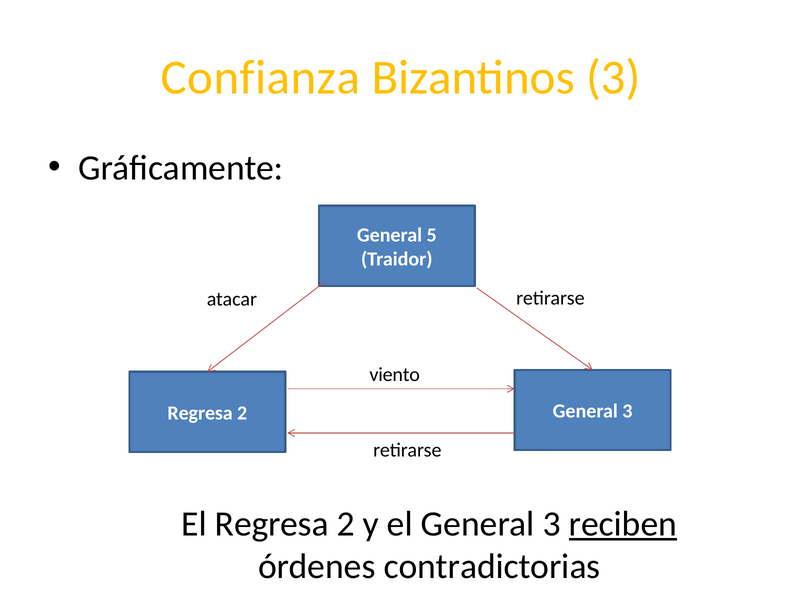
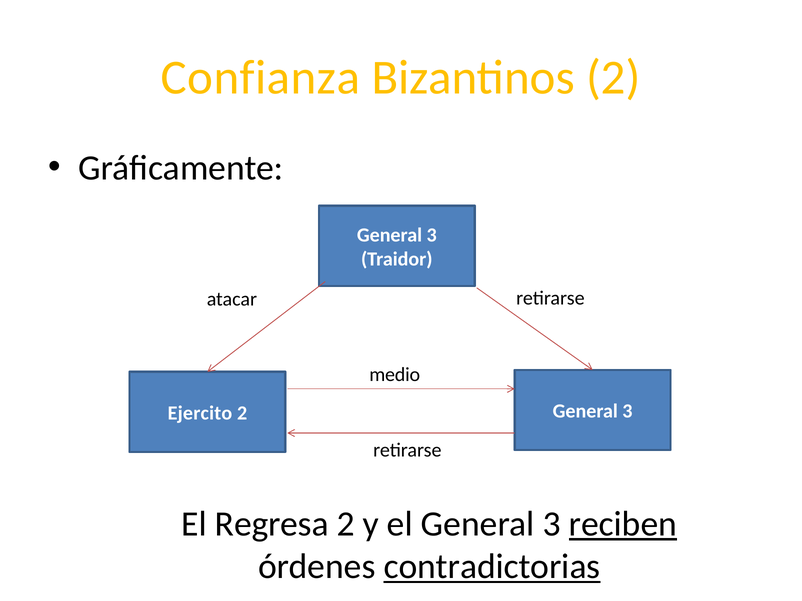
Bizantinos 3: 3 -> 2
5 at (432, 235): 5 -> 3
viento: viento -> medio
Regresa at (200, 414): Regresa -> Ejercito
contradictorias underline: none -> present
